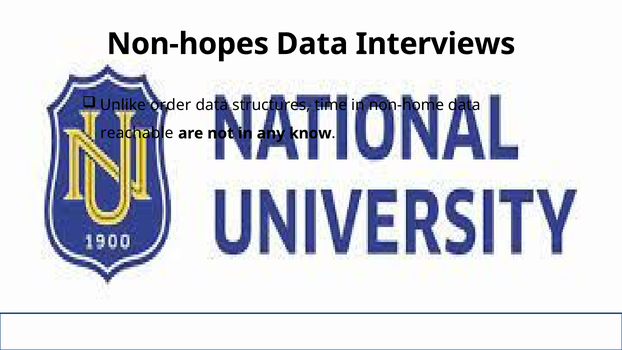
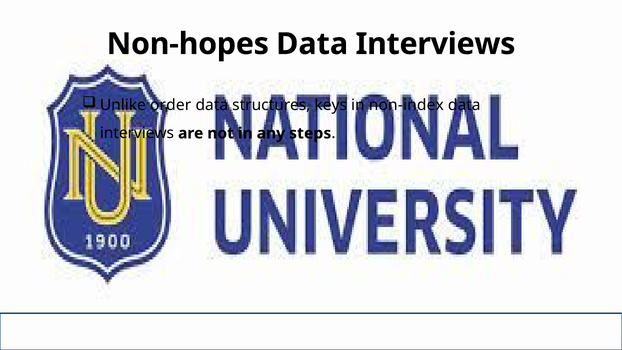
time: time -> keys
non-home: non-home -> non-index
reachable at (137, 133): reachable -> interviews
know: know -> steps
